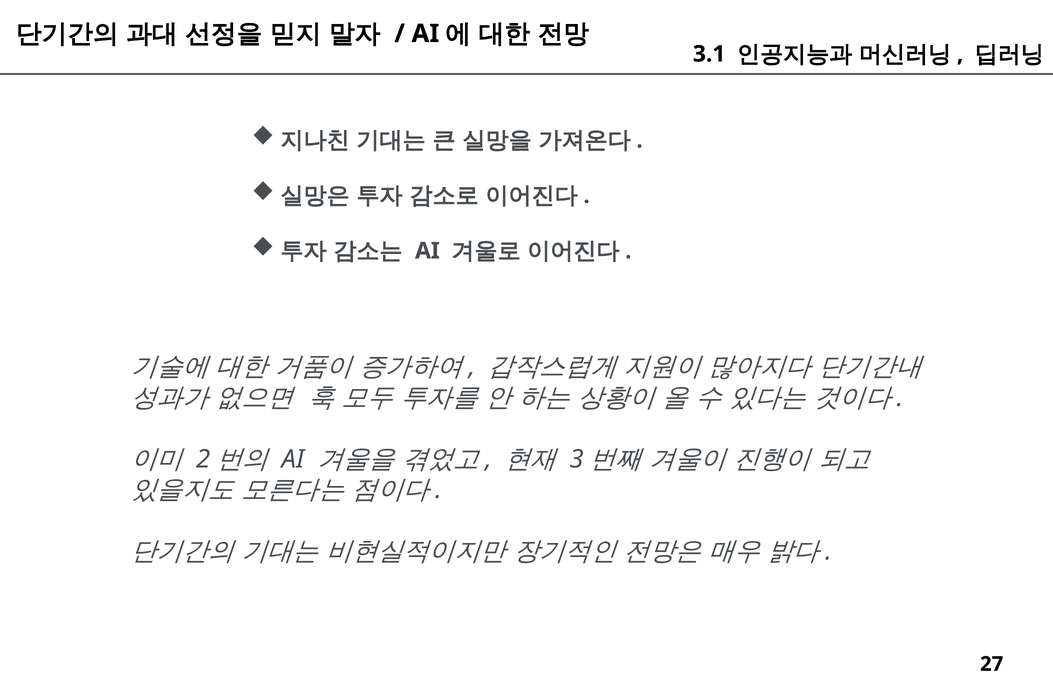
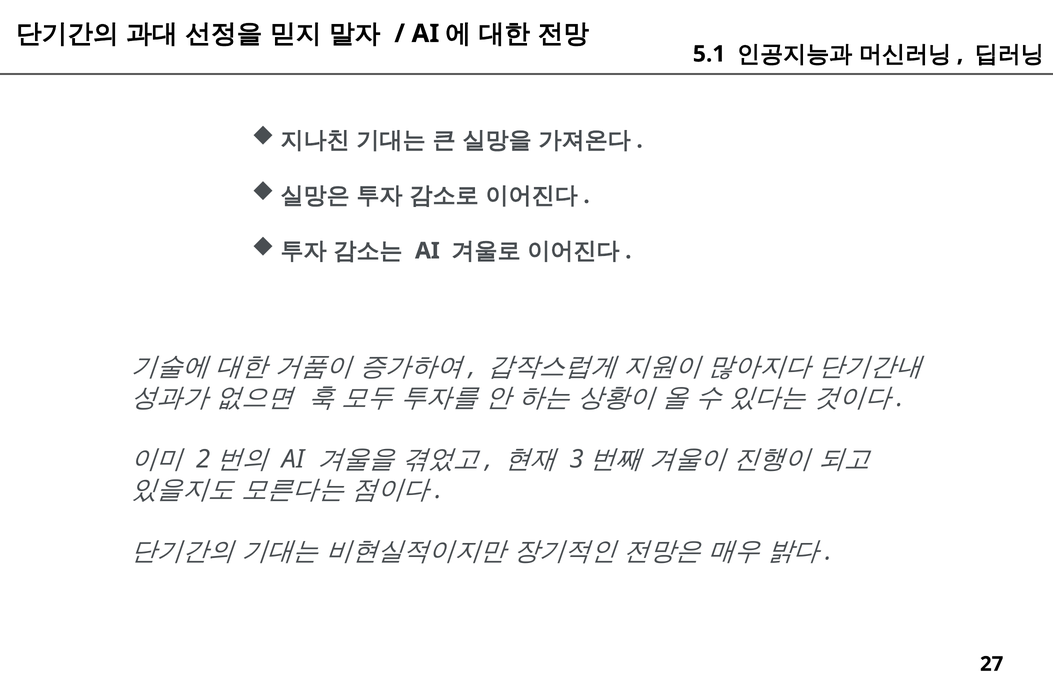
3.1: 3.1 -> 5.1
